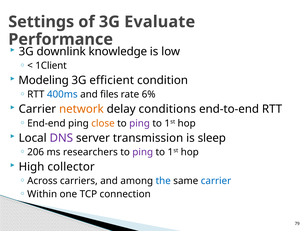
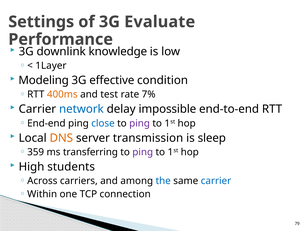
1Client: 1Client -> 1Layer
efficient: efficient -> effective
400ms colour: blue -> orange
files: files -> test
6%: 6% -> 7%
network colour: orange -> blue
conditions: conditions -> impossible
close colour: orange -> blue
DNS colour: purple -> orange
206: 206 -> 359
researchers: researchers -> transferring
collector: collector -> students
